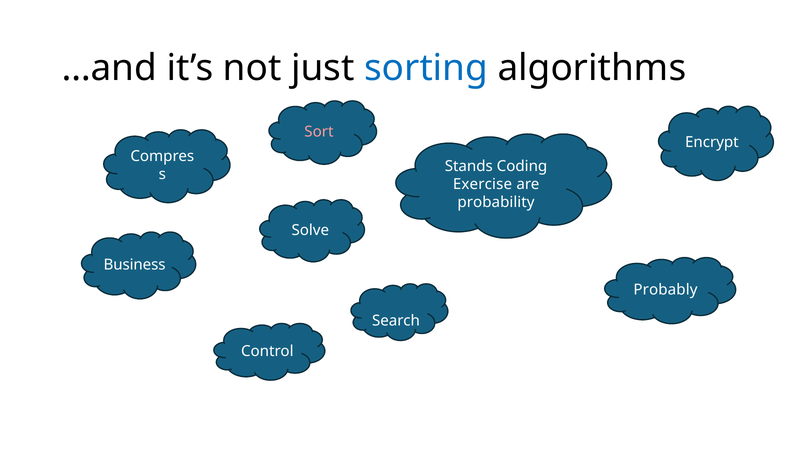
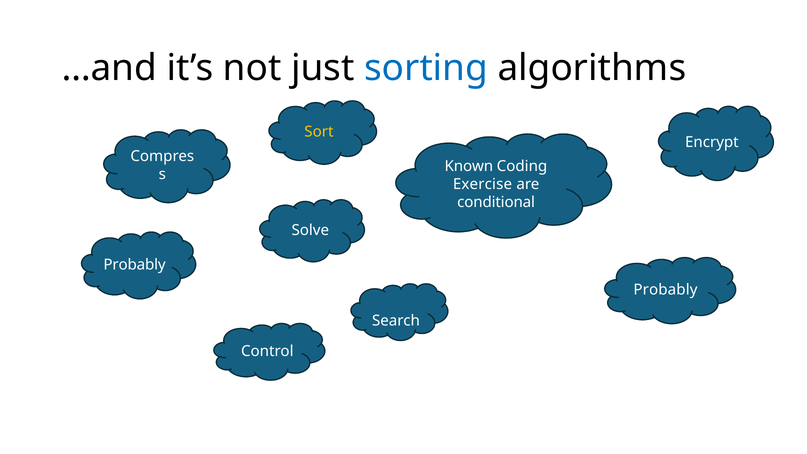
Sort colour: pink -> yellow
Stands: Stands -> Known
probability: probability -> conditional
Business at (135, 265): Business -> Probably
